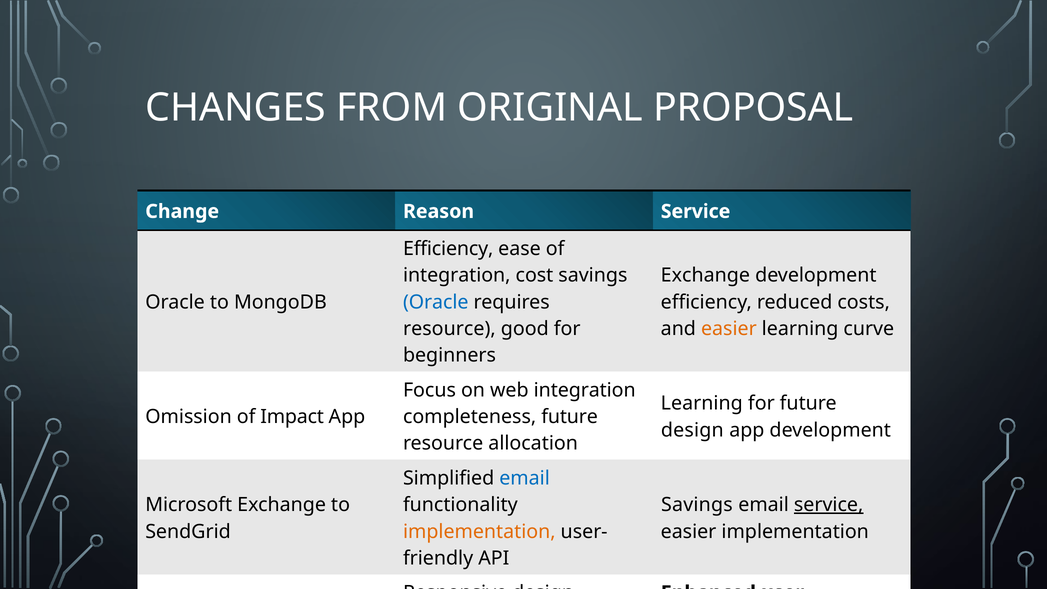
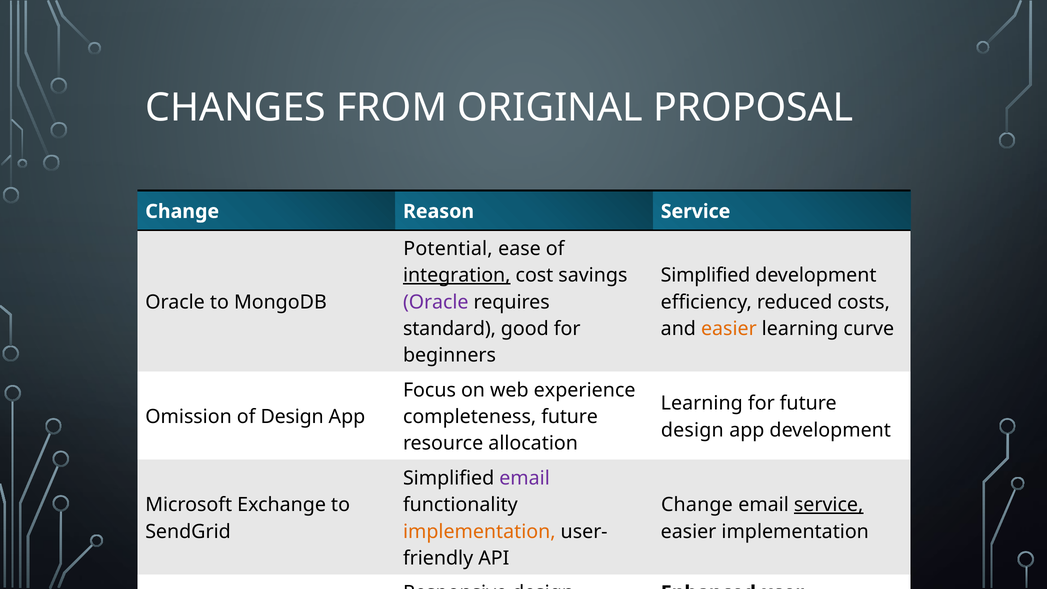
Efficiency at (448, 249): Efficiency -> Potential
integration at (457, 275) underline: none -> present
Exchange at (705, 275): Exchange -> Simplified
Oracle at (436, 302) colour: blue -> purple
resource at (449, 329): resource -> standard
web integration: integration -> experience
of Impact: Impact -> Design
email at (525, 478) colour: blue -> purple
Savings at (697, 505): Savings -> Change
